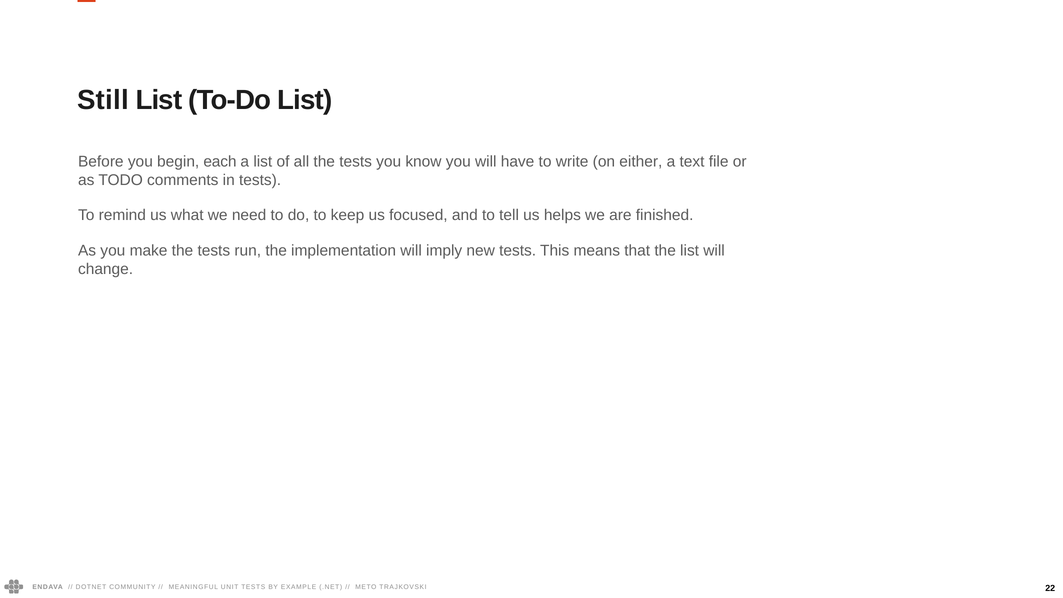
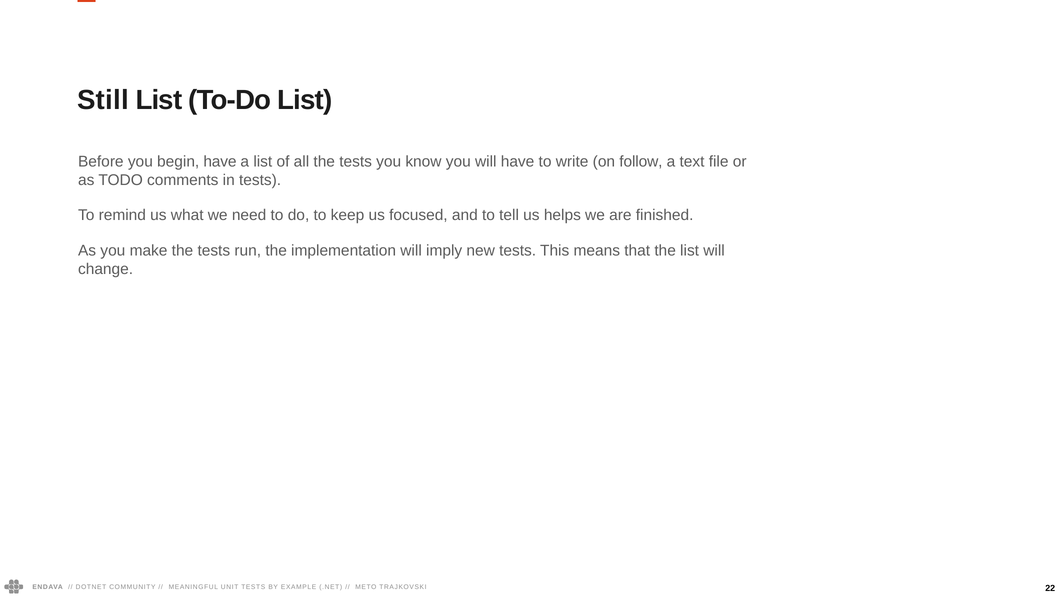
begin each: each -> have
either: either -> follow
